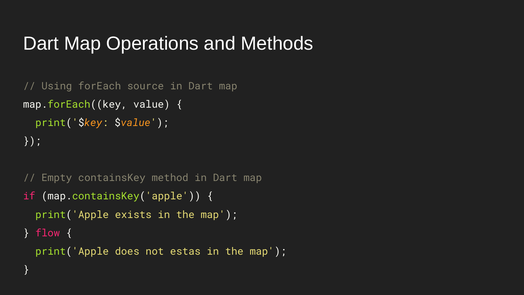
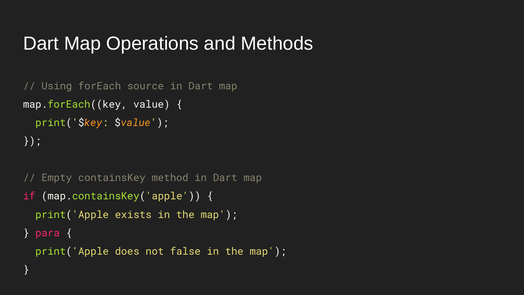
flow: flow -> para
estas: estas -> false
